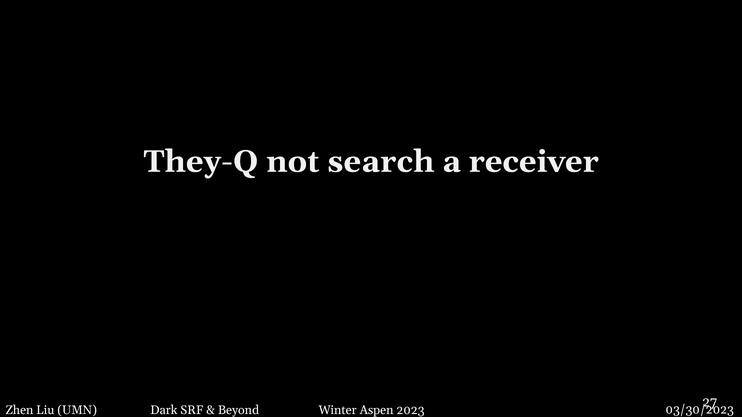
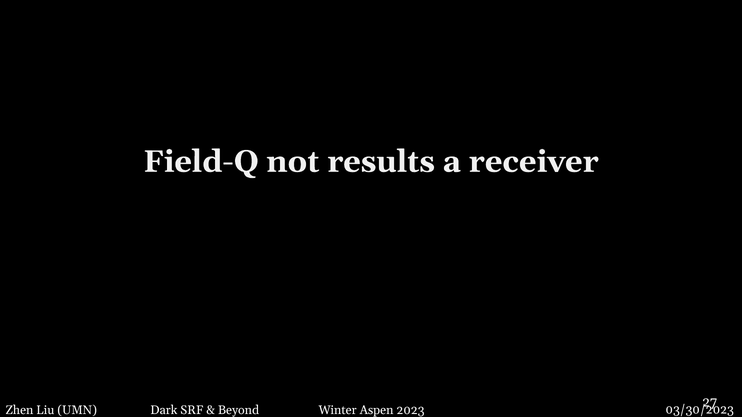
They-Q: They-Q -> Field-Q
search: search -> results
